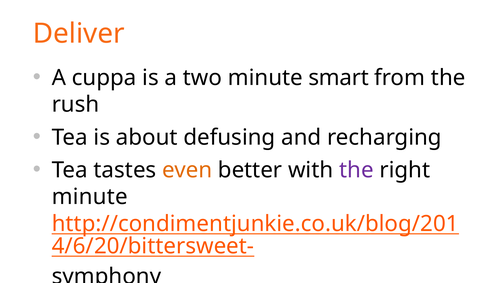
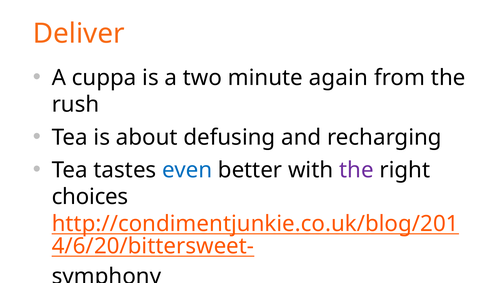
smart: smart -> again
even colour: orange -> blue
minute at (90, 197): minute -> choices
